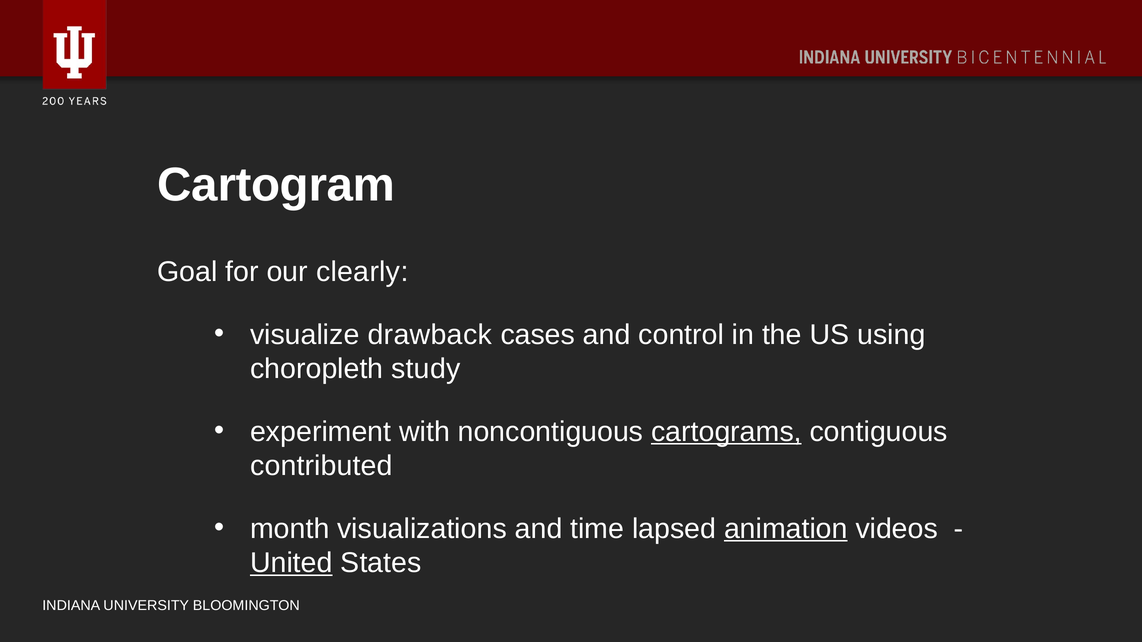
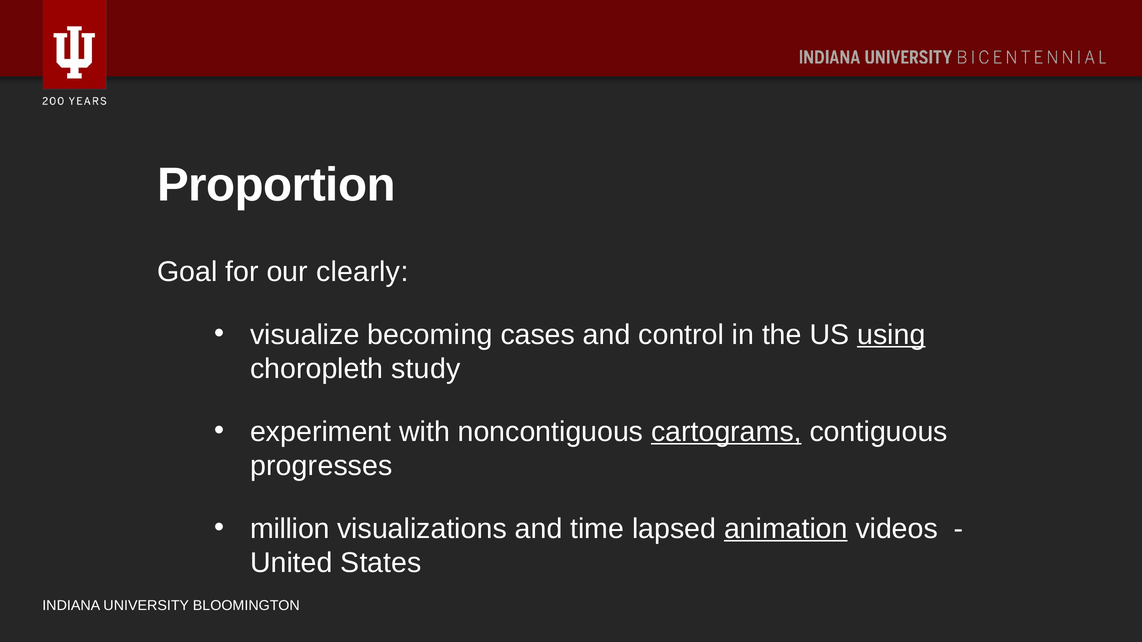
Cartogram: Cartogram -> Proportion
drawback: drawback -> becoming
using underline: none -> present
contributed: contributed -> progresses
month: month -> million
United underline: present -> none
